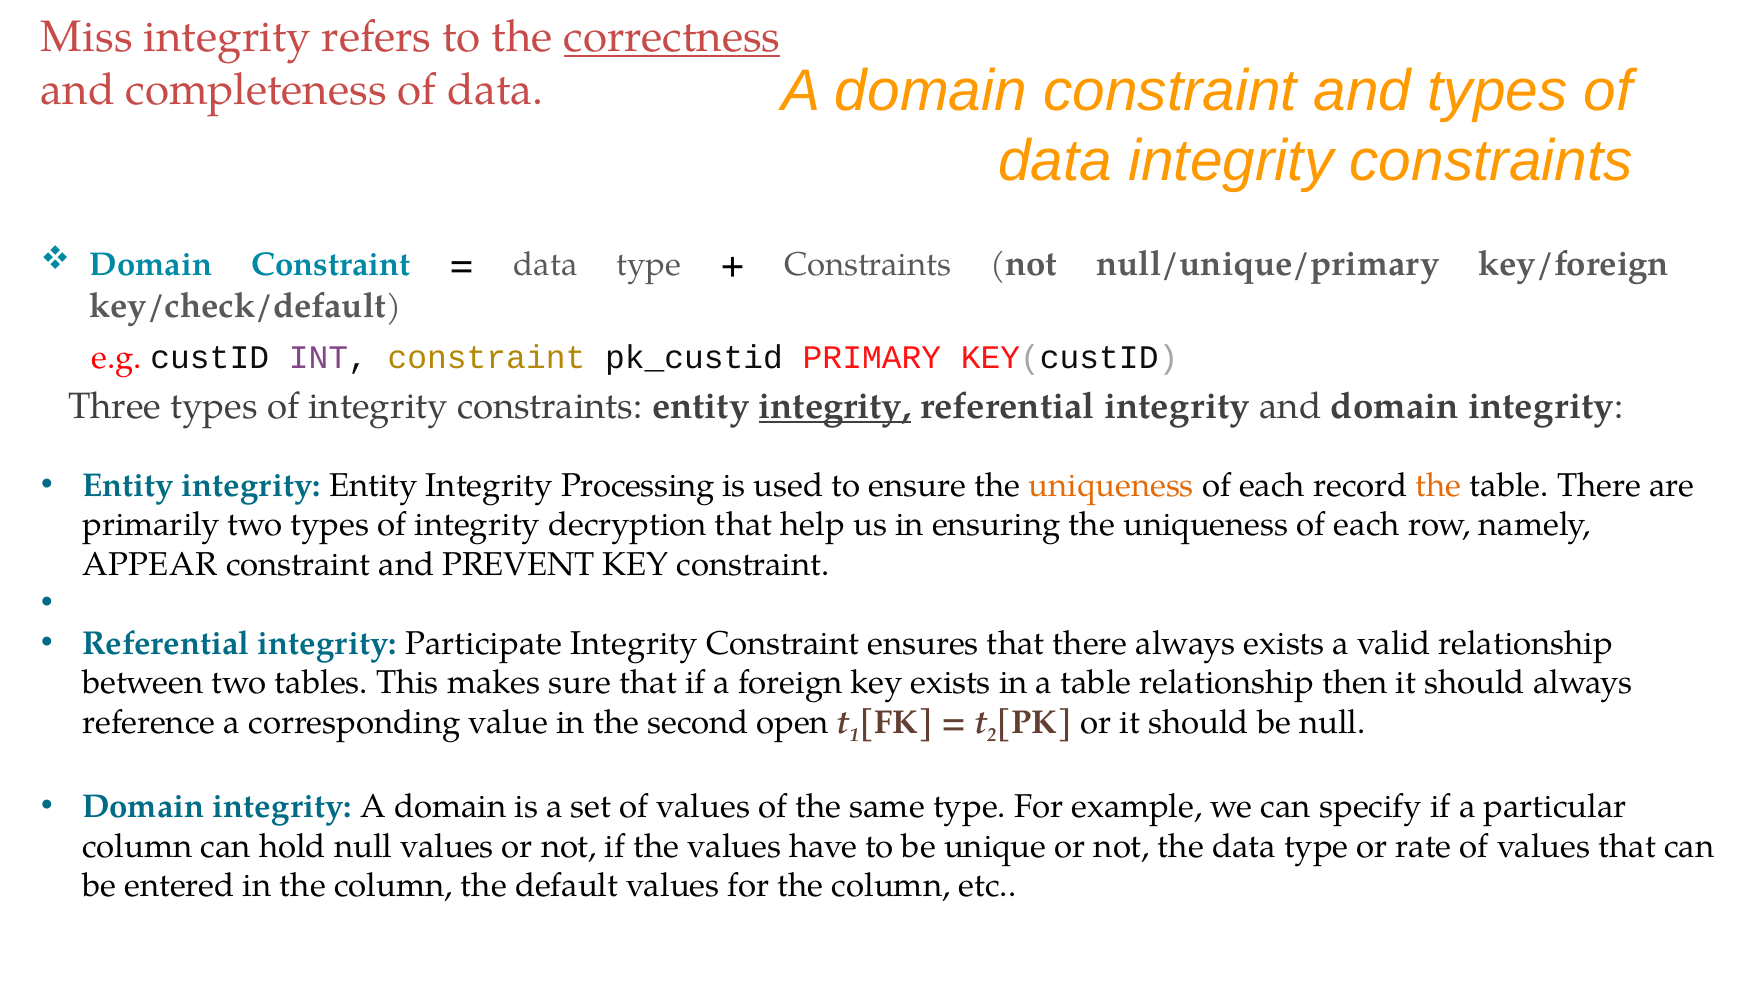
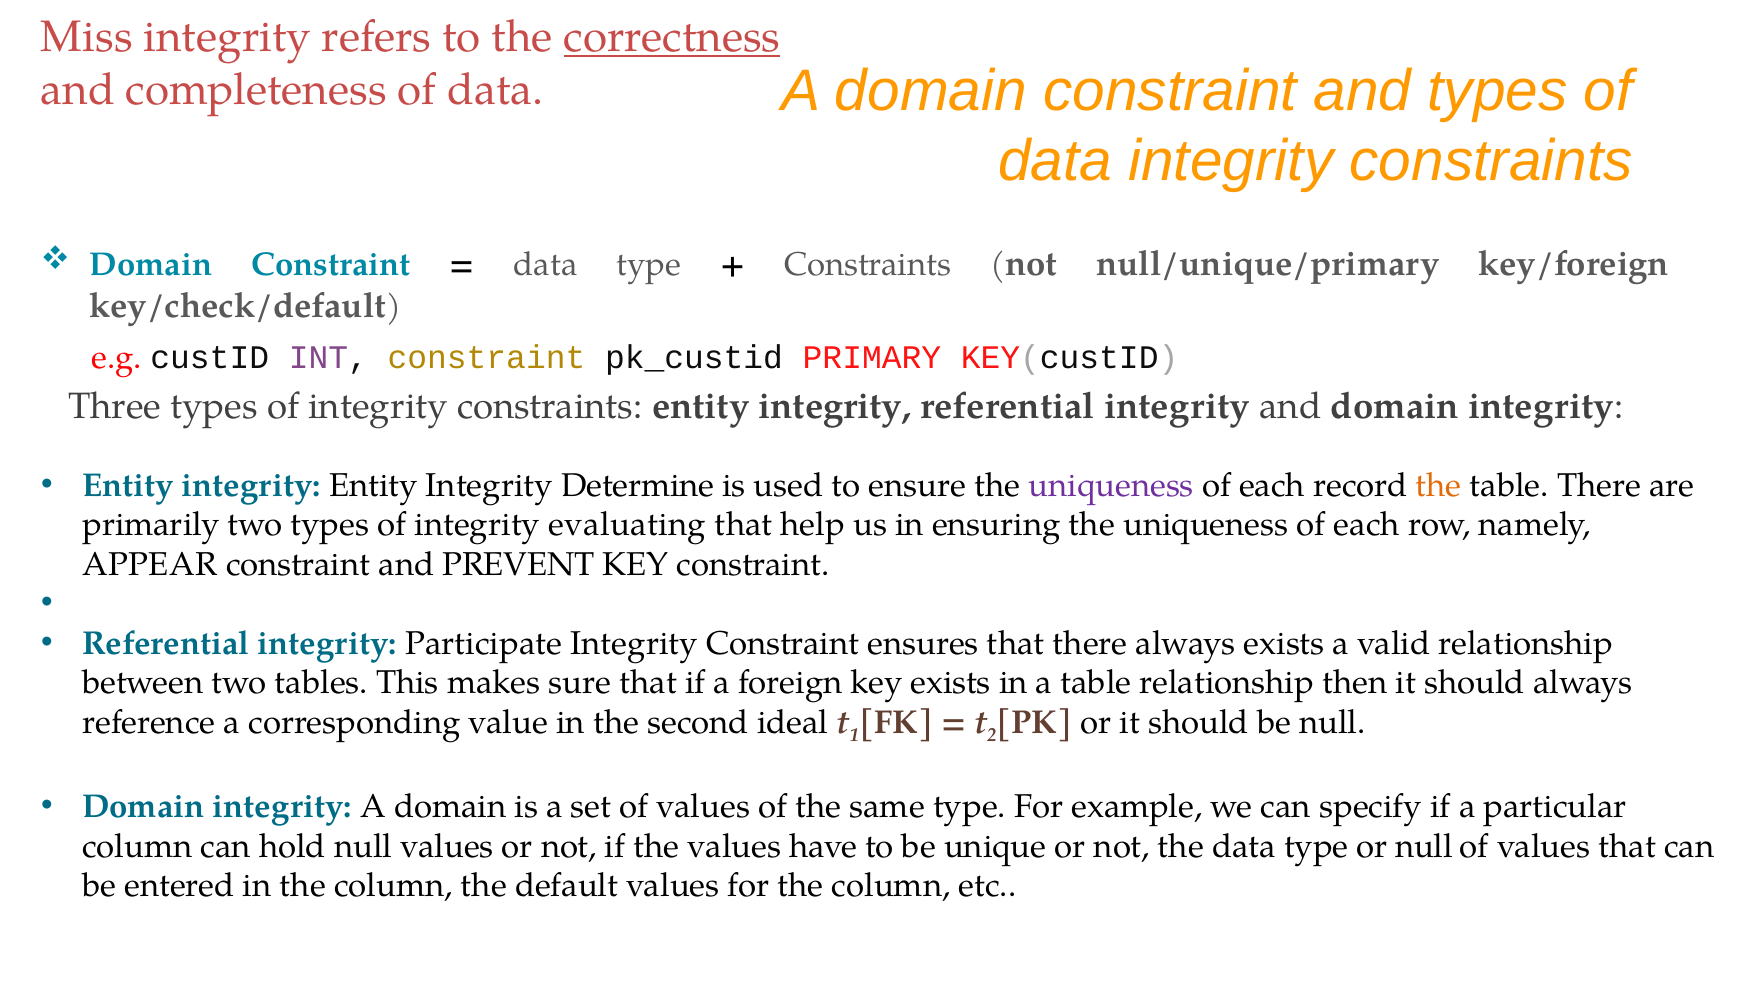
integrity at (835, 407) underline: present -> none
Processing: Processing -> Determine
uniqueness at (1111, 485) colour: orange -> purple
decryption: decryption -> evaluating
open: open -> ideal
or rate: rate -> null
